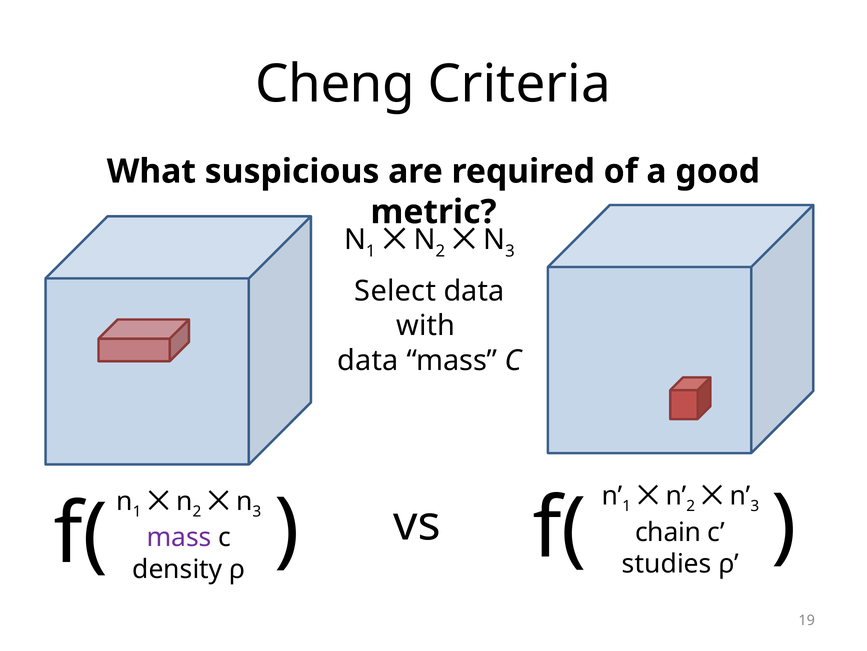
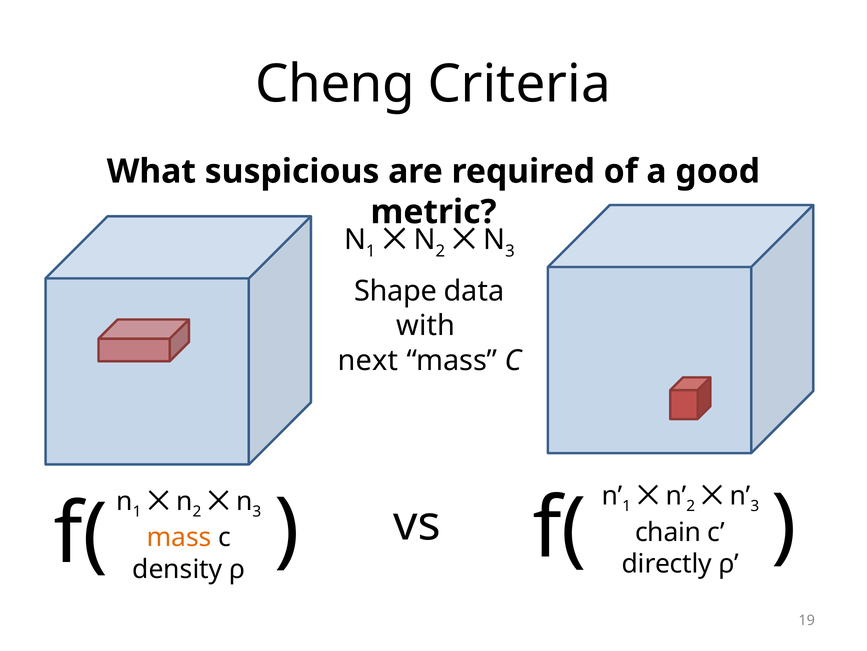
Select: Select -> Shape
data at (368, 360): data -> next
mass at (179, 537) colour: purple -> orange
studies: studies -> directly
